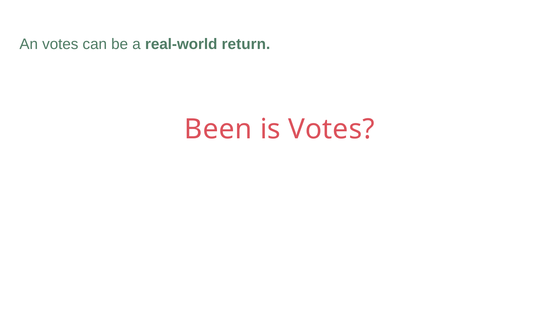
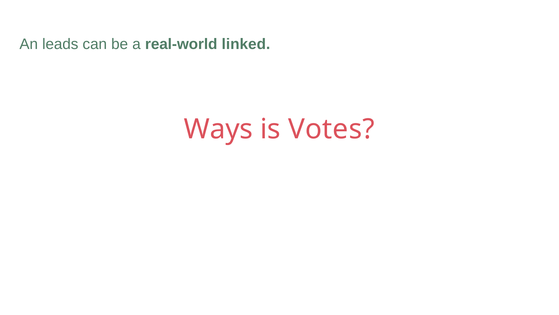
An votes: votes -> leads
return: return -> linked
Been: Been -> Ways
